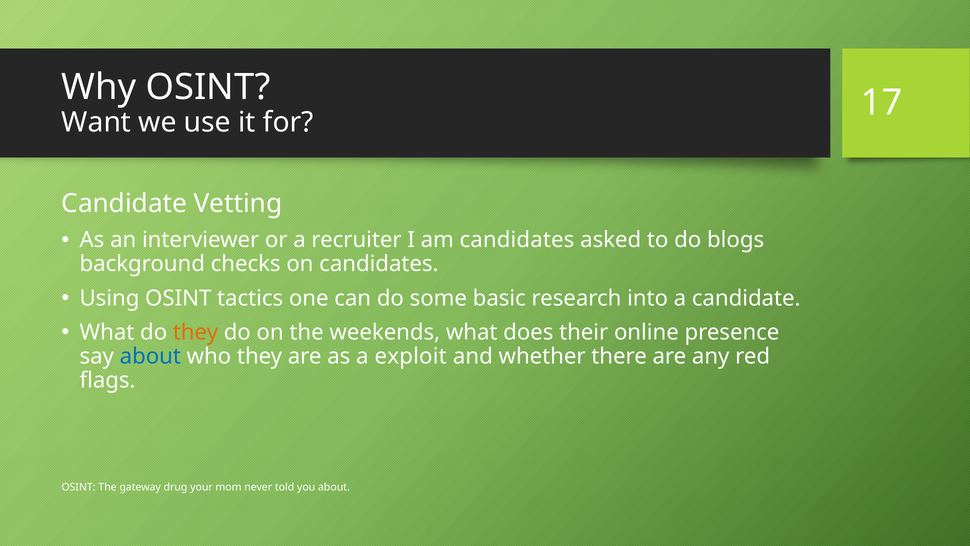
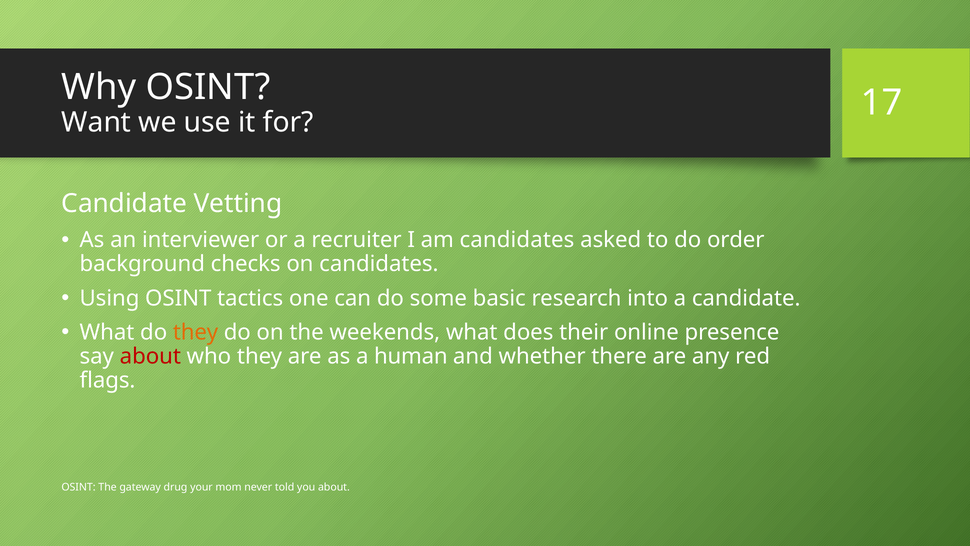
blogs: blogs -> order
about at (150, 356) colour: blue -> red
exploit: exploit -> human
